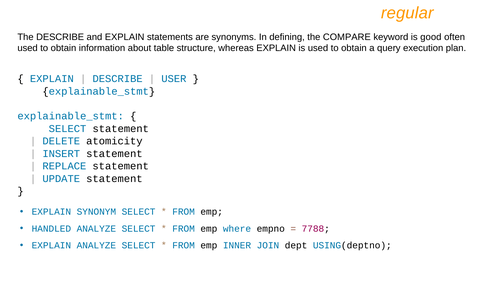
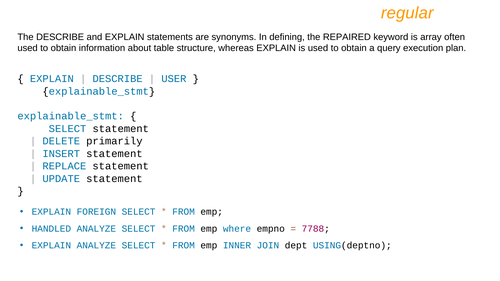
COMPARE: COMPARE -> REPAIRED
good: good -> array
atomicity: atomicity -> primarily
SYNONYM: SYNONYM -> FOREIGN
